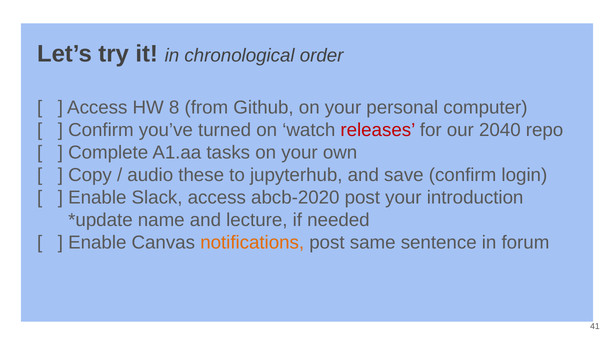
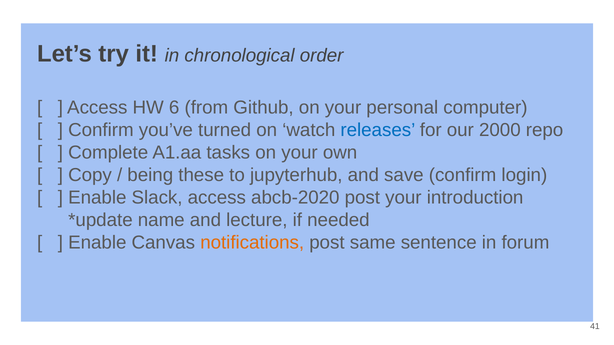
8: 8 -> 6
releases colour: red -> blue
2040: 2040 -> 2000
audio: audio -> being
